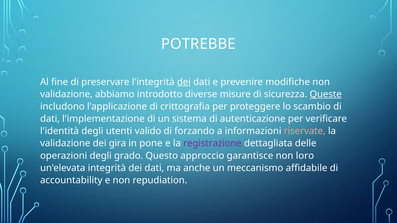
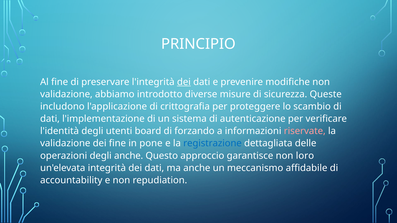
POTREBBE: POTREBBE -> PRINCIPIO
Queste underline: present -> none
valido: valido -> board
dei gira: gira -> fine
registrazione colour: purple -> blue
degli grado: grado -> anche
